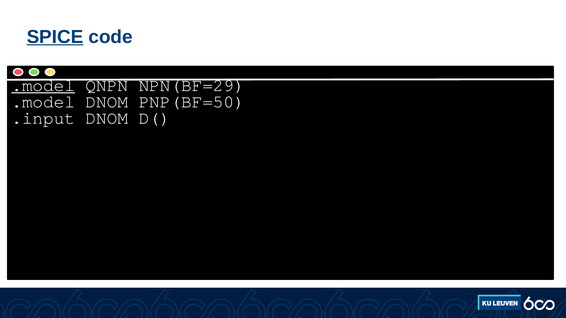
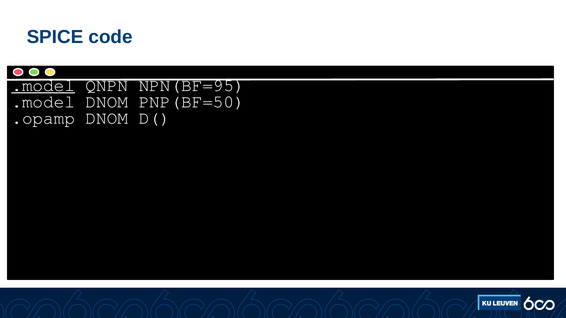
SPICE underline: present -> none
NPN(BF=29: NPN(BF=29 -> NPN(BF=95
.input: .input -> .opamp
